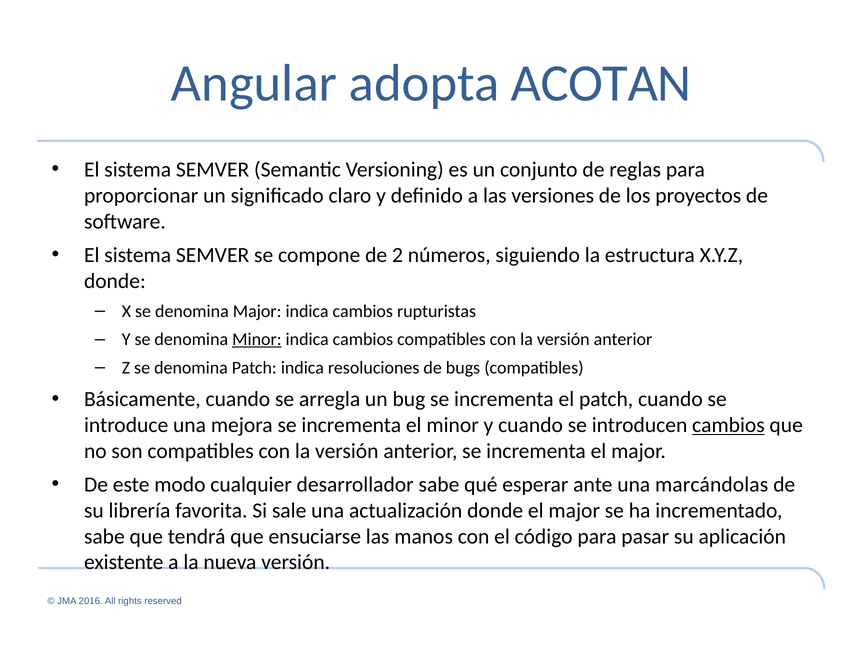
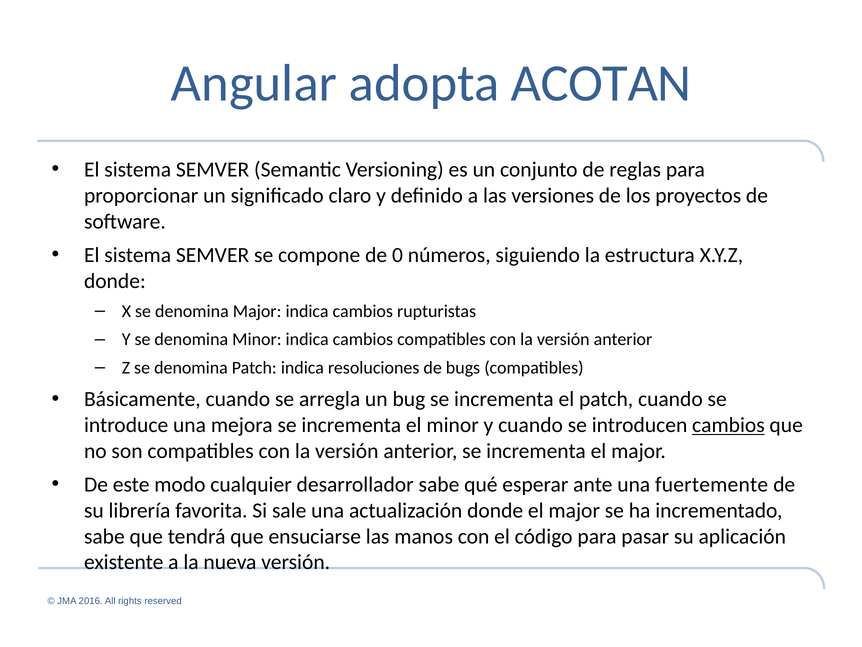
2: 2 -> 0
Minor at (257, 339) underline: present -> none
marcándolas: marcándolas -> fuertemente
